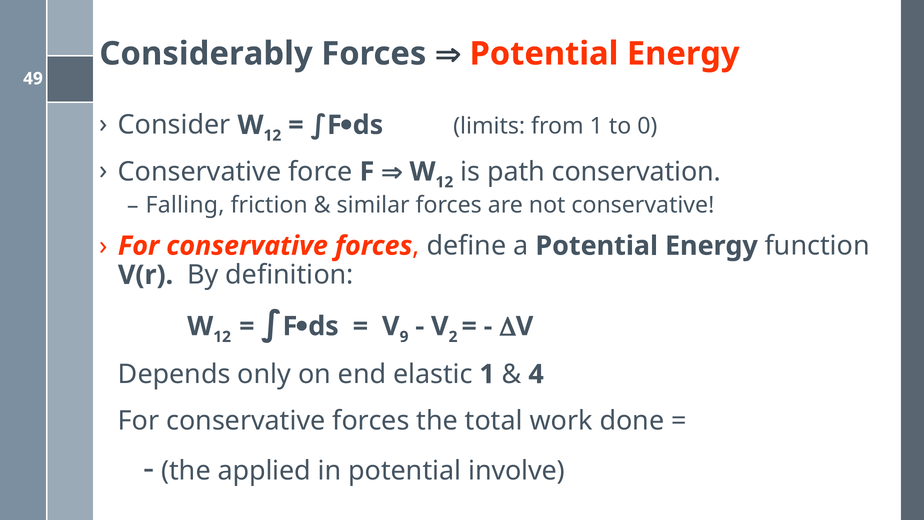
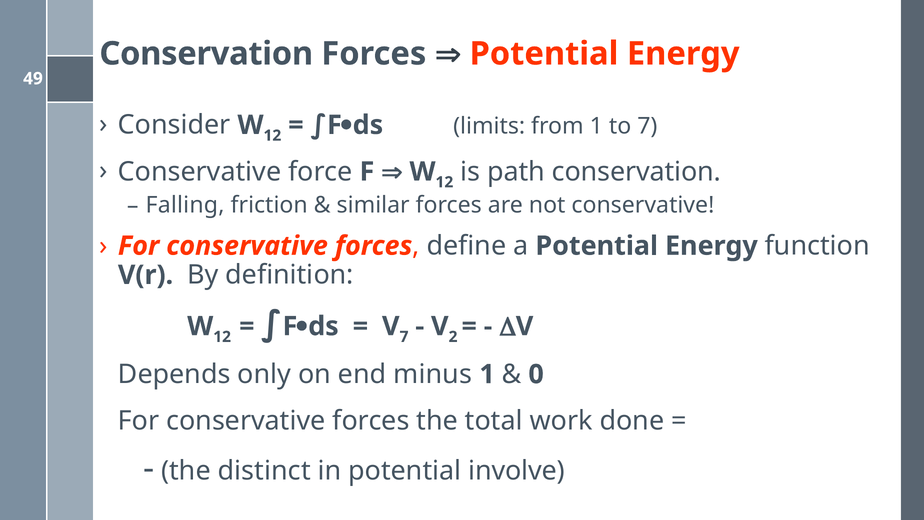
Considerably at (206, 54): Considerably -> Conservation
to 0: 0 -> 7
9 at (404, 337): 9 -> 7
elastic: elastic -> minus
4: 4 -> 0
applied: applied -> distinct
